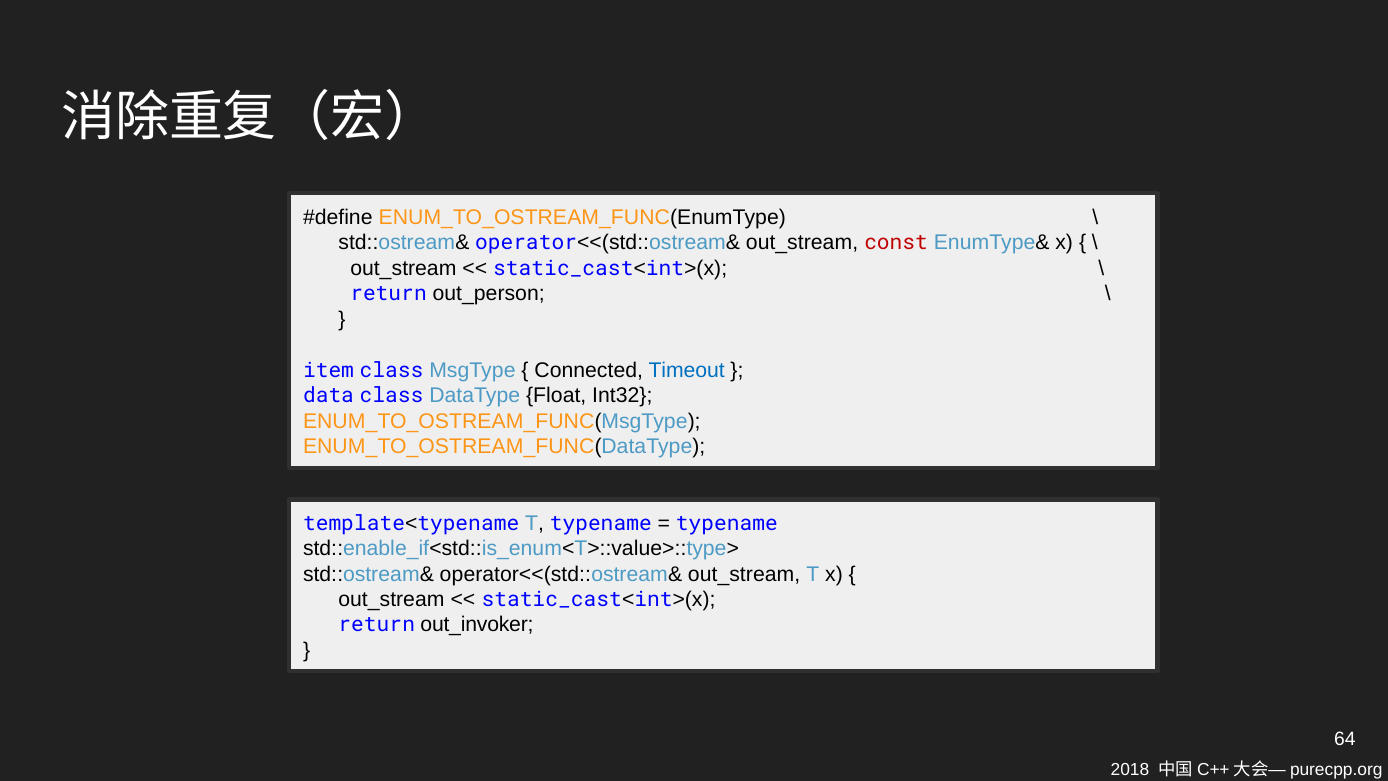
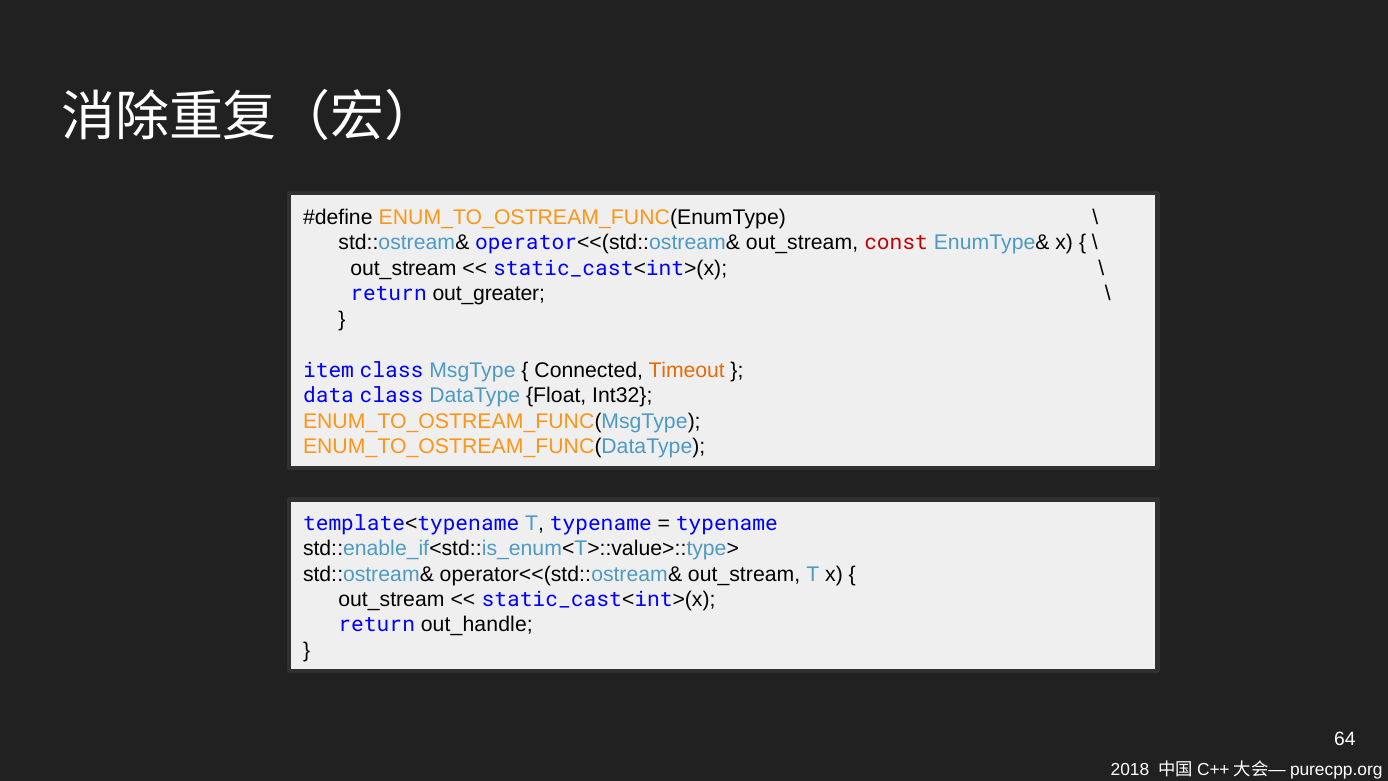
out_person: out_person -> out_greater
Timeout colour: blue -> orange
out_invoker: out_invoker -> out_handle
